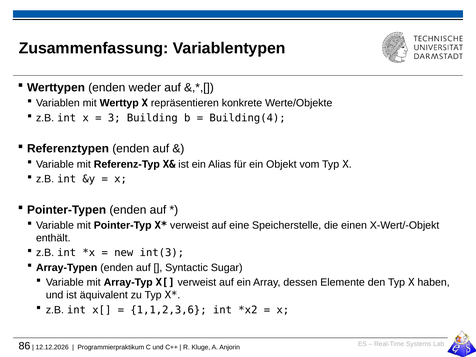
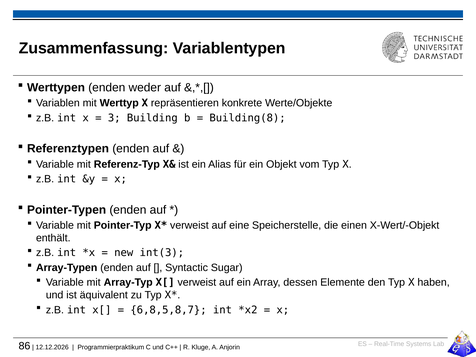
Building(4: Building(4 -> Building(8
1,1,2,3,6: 1,1,2,3,6 -> 6,8,5,8,7
